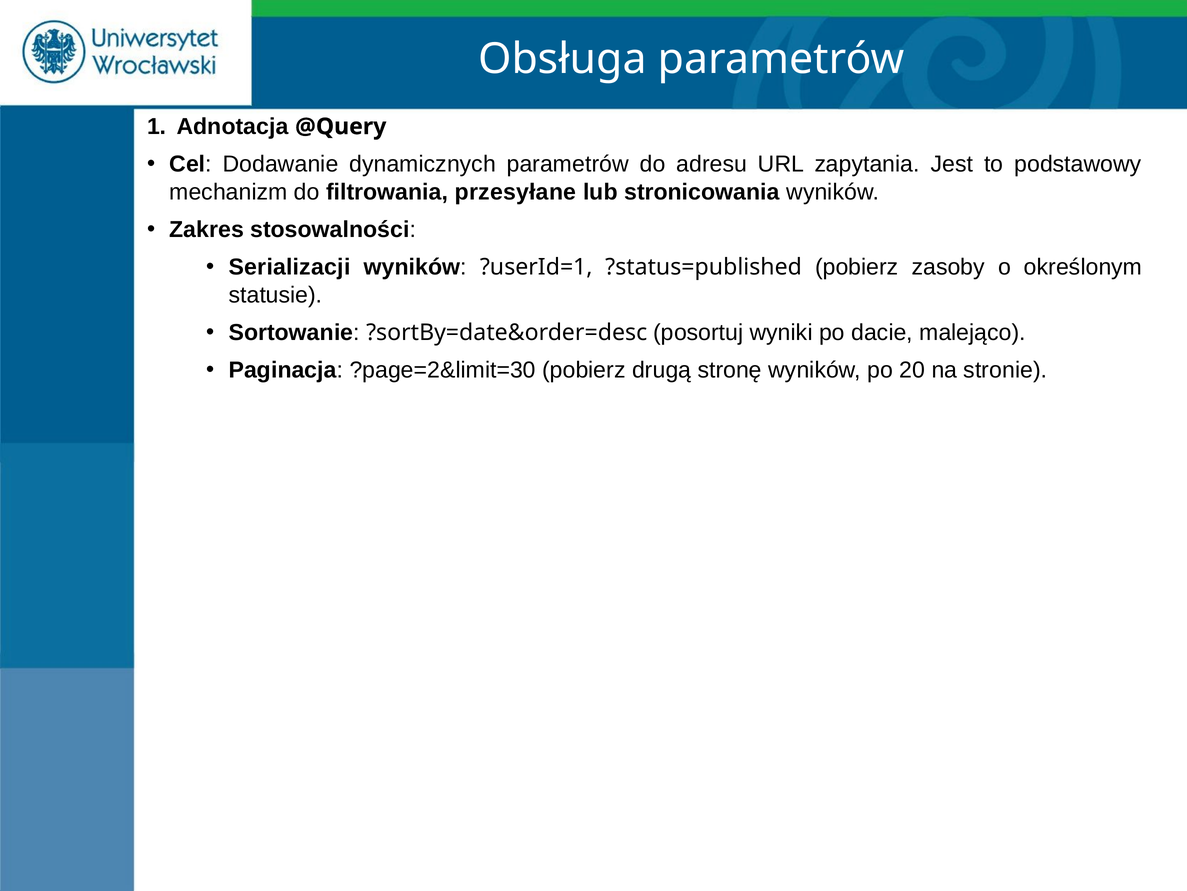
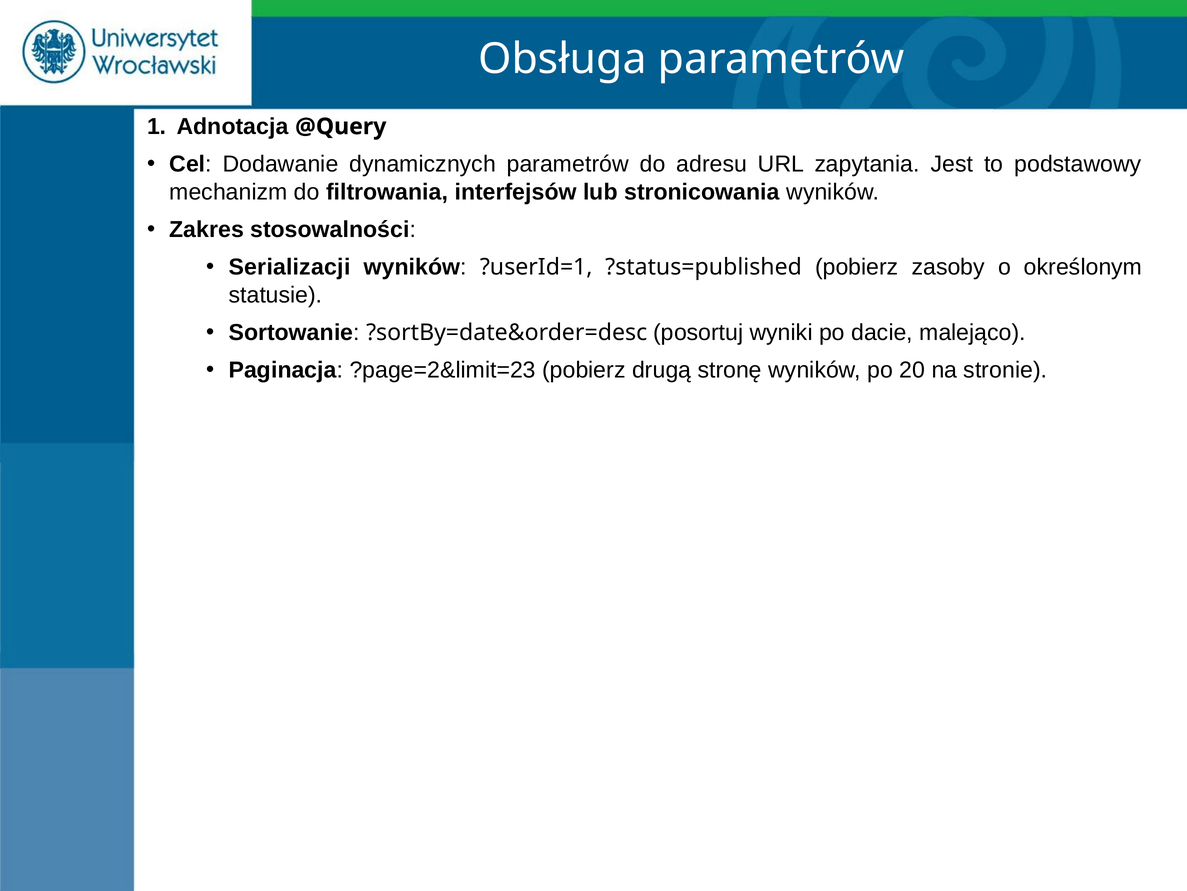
przesyłane: przesyłane -> interfejsów
?page=2&limit=30: ?page=2&limit=30 -> ?page=2&limit=23
